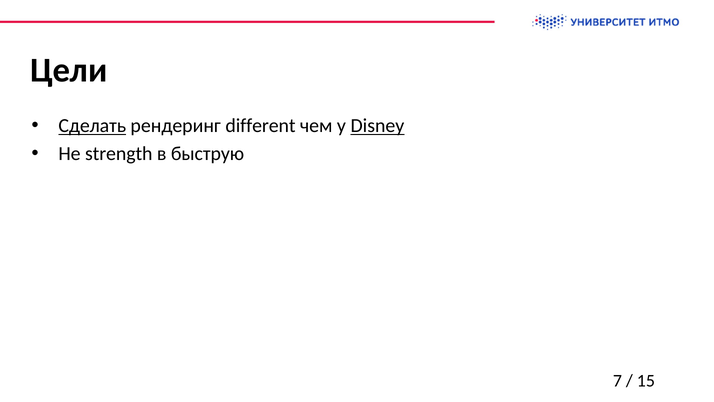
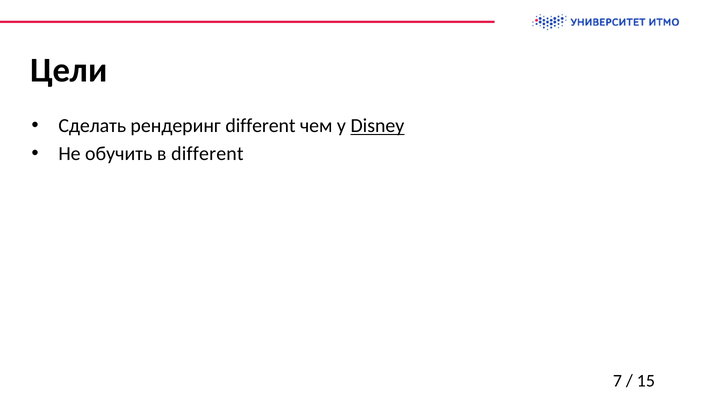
Сделать underline: present -> none
strength: strength -> обучить
в быструю: быструю -> different
